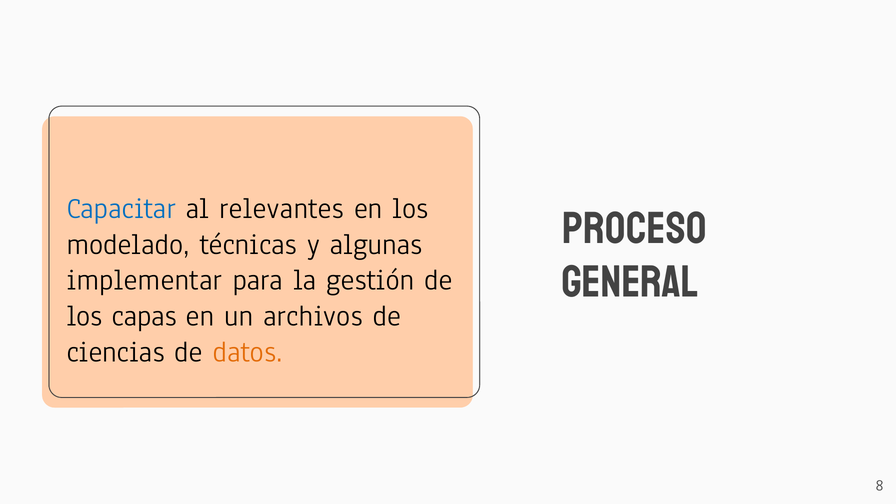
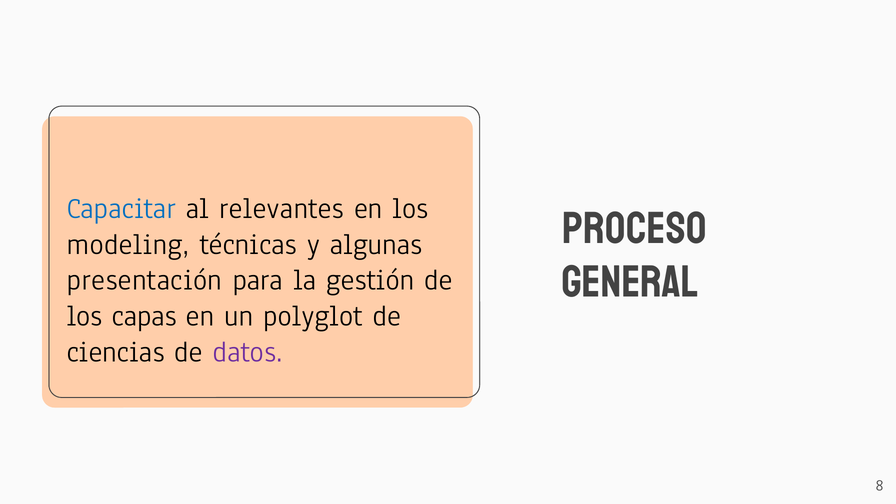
modelado: modelado -> modeling
implementar: implementar -> presentación
archivos: archivos -> polyglot
datos colour: orange -> purple
